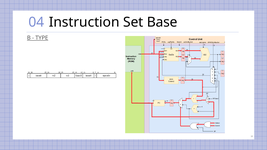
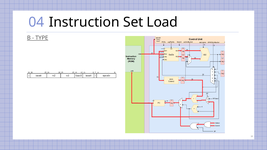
Base: Base -> Load
